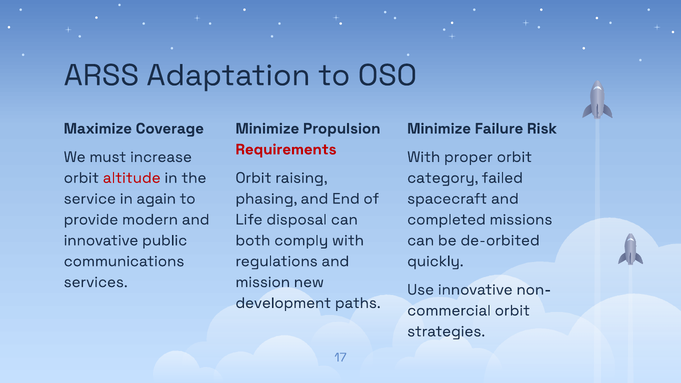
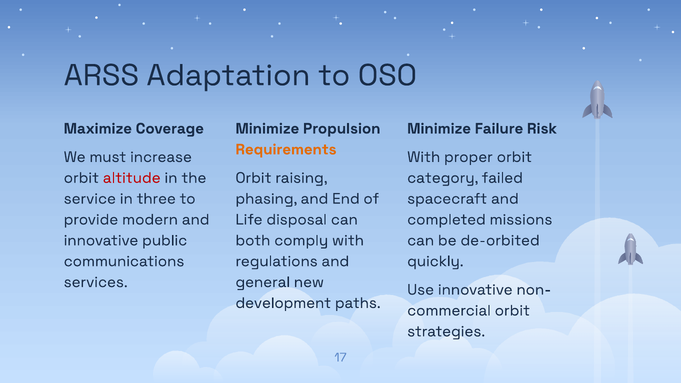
Requirements colour: red -> orange
again: again -> three
mission: mission -> general
